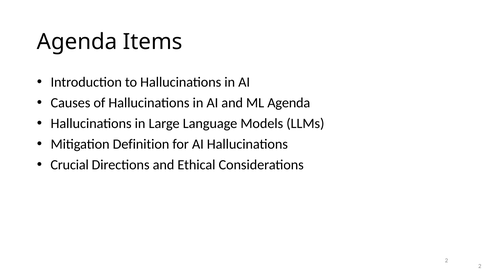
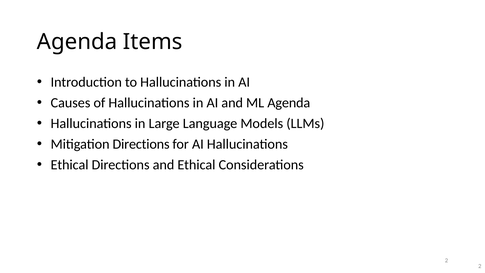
Mitigation Definition: Definition -> Directions
Crucial at (70, 165): Crucial -> Ethical
